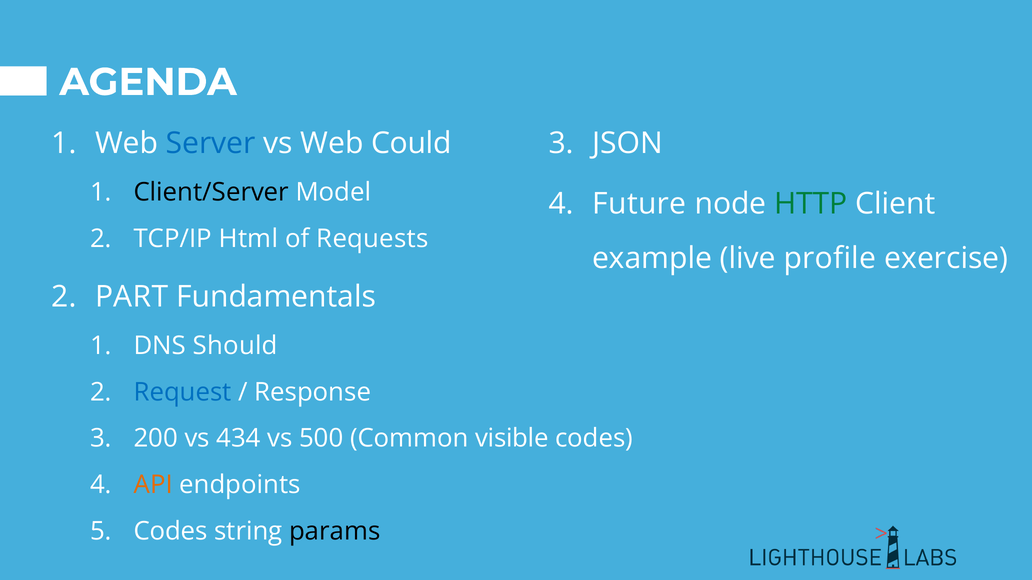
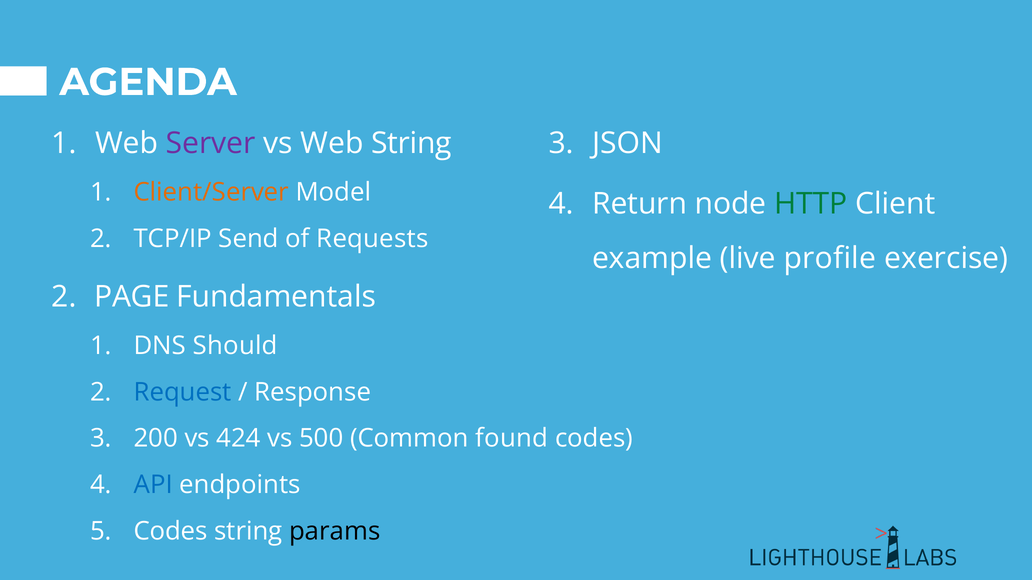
Server colour: blue -> purple
Web Could: Could -> String
Client/Server colour: black -> orange
Future: Future -> Return
Html: Html -> Send
PART: PART -> PAGE
434: 434 -> 424
visible: visible -> found
API colour: orange -> blue
